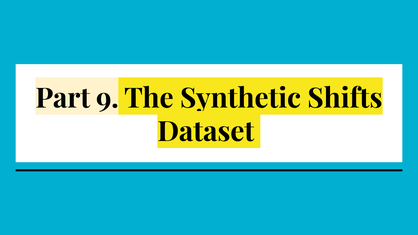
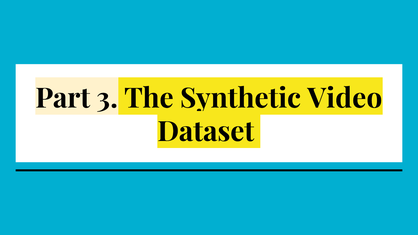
9: 9 -> 3
Shifts: Shifts -> Video
